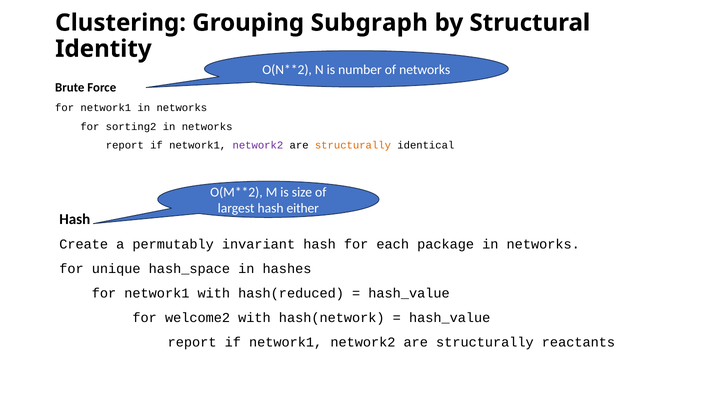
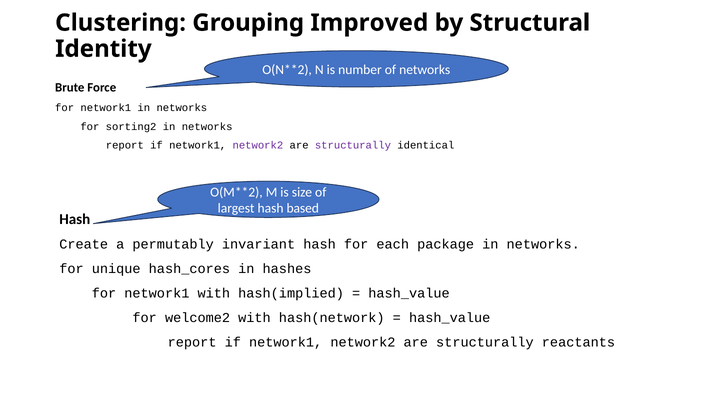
Subgraph: Subgraph -> Improved
structurally at (353, 145) colour: orange -> purple
either: either -> based
hash_space: hash_space -> hash_cores
hash(reduced: hash(reduced -> hash(implied
